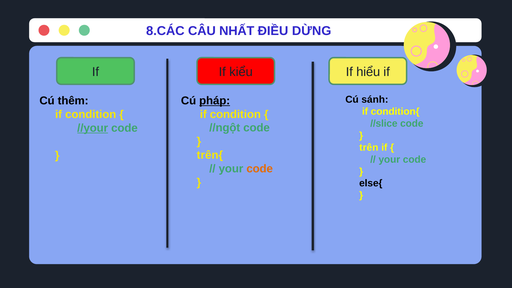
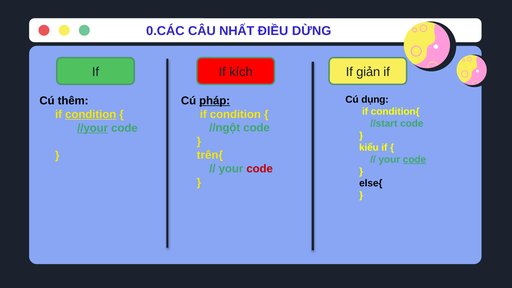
8.CÁC: 8.CÁC -> 0.CÁC
kiểu: kiểu -> kích
hiểu: hiểu -> giản
sánh: sánh -> dụng
condition at (91, 114) underline: none -> present
//slice: //slice -> //start
trên: trên -> kiểu
code at (415, 159) underline: none -> present
code at (260, 169) colour: orange -> red
